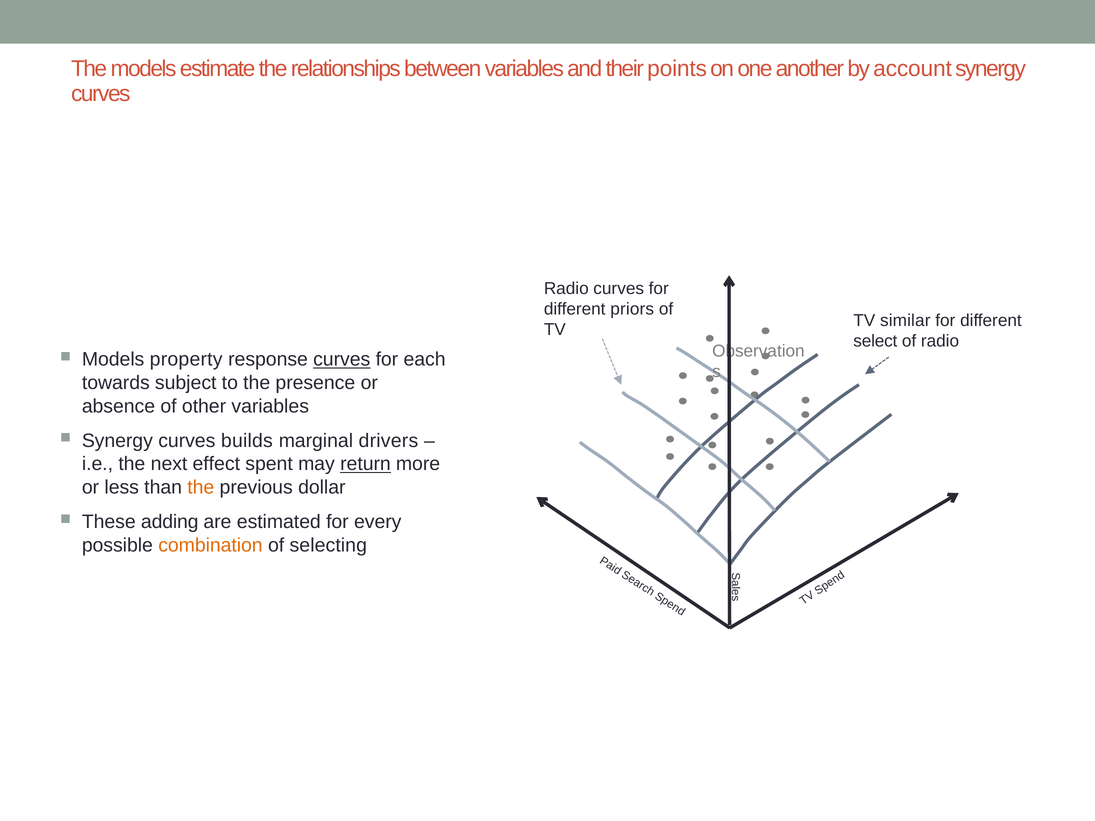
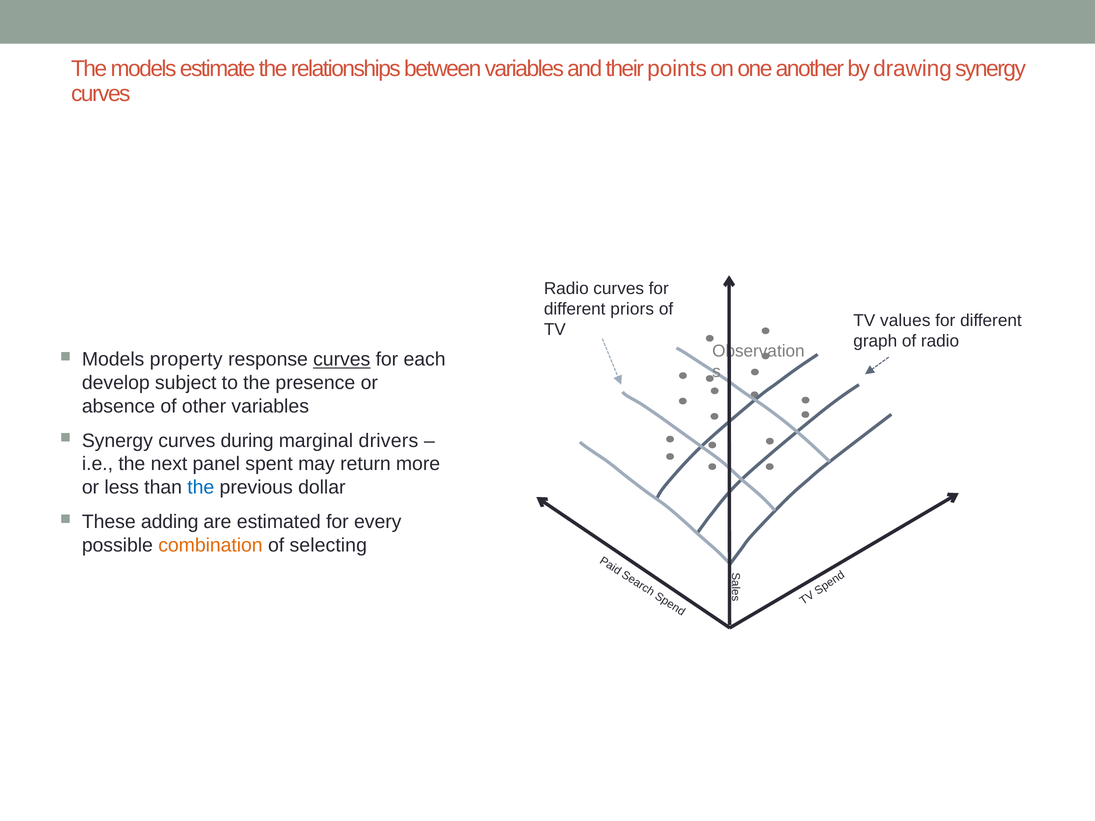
account: account -> drawing
similar: similar -> values
select: select -> graph
towards: towards -> develop
builds: builds -> during
effect: effect -> panel
return underline: present -> none
the at (201, 487) colour: orange -> blue
